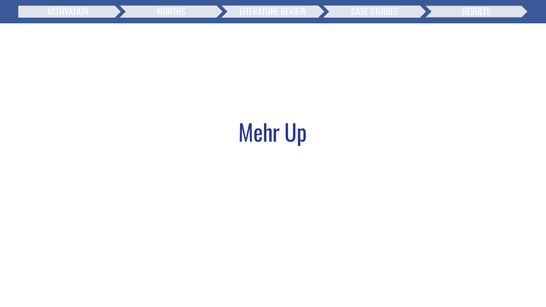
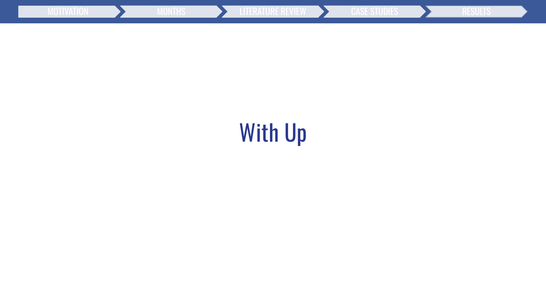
Mehr: Mehr -> With
